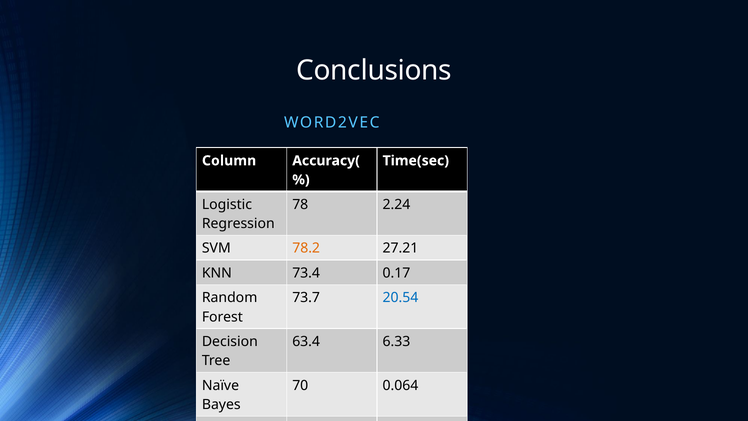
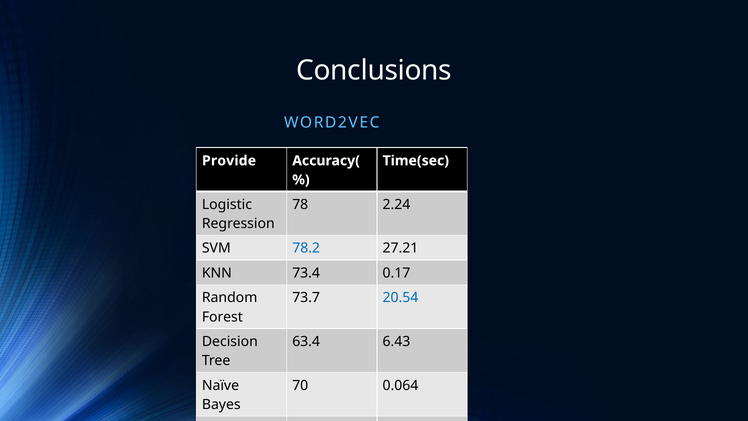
Column: Column -> Provide
78.2 colour: orange -> blue
6.33: 6.33 -> 6.43
